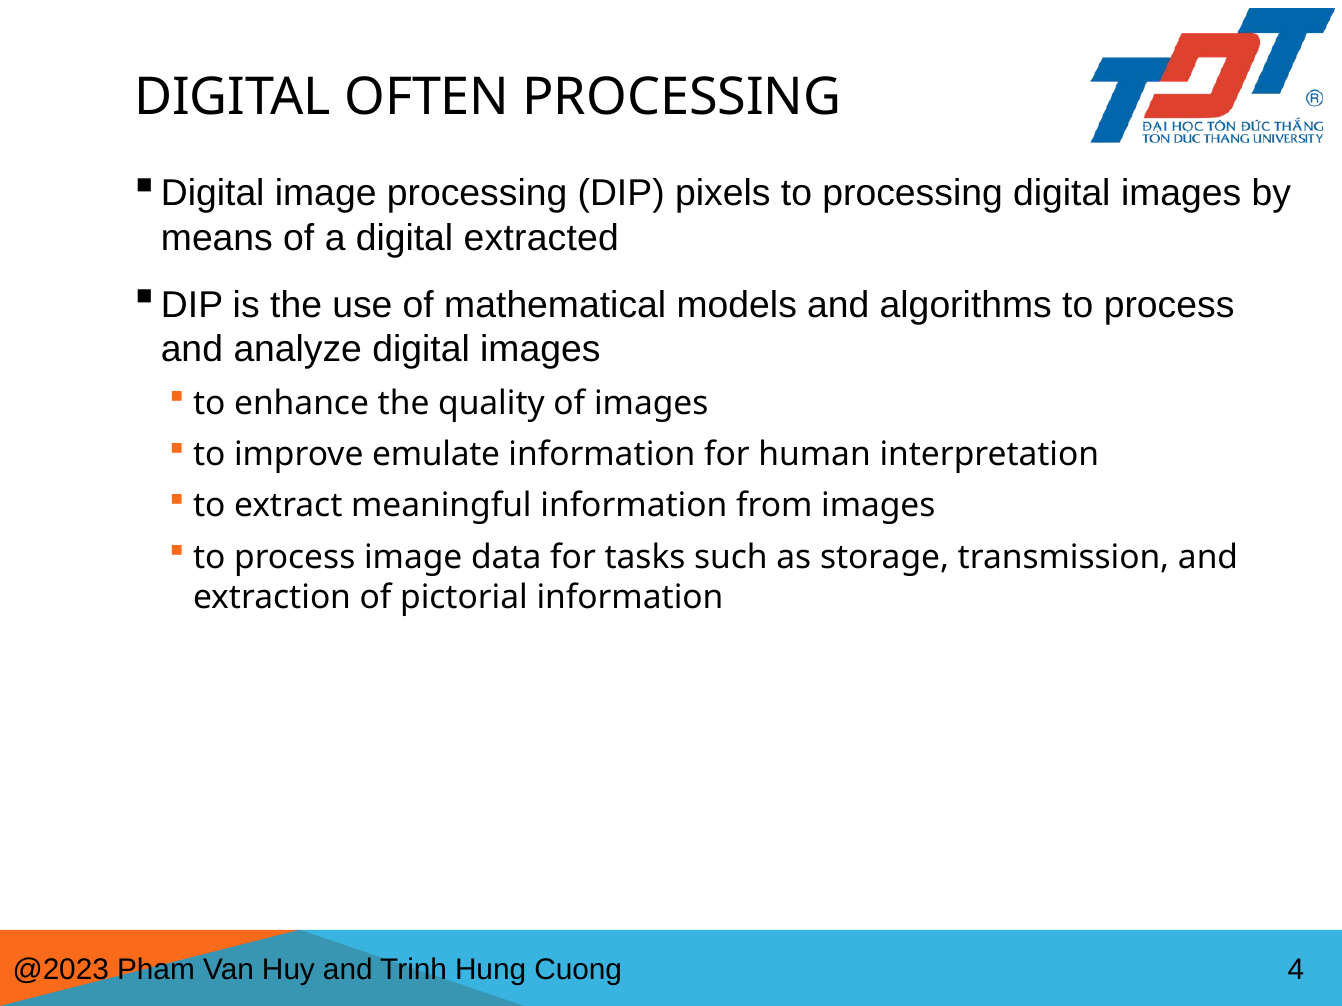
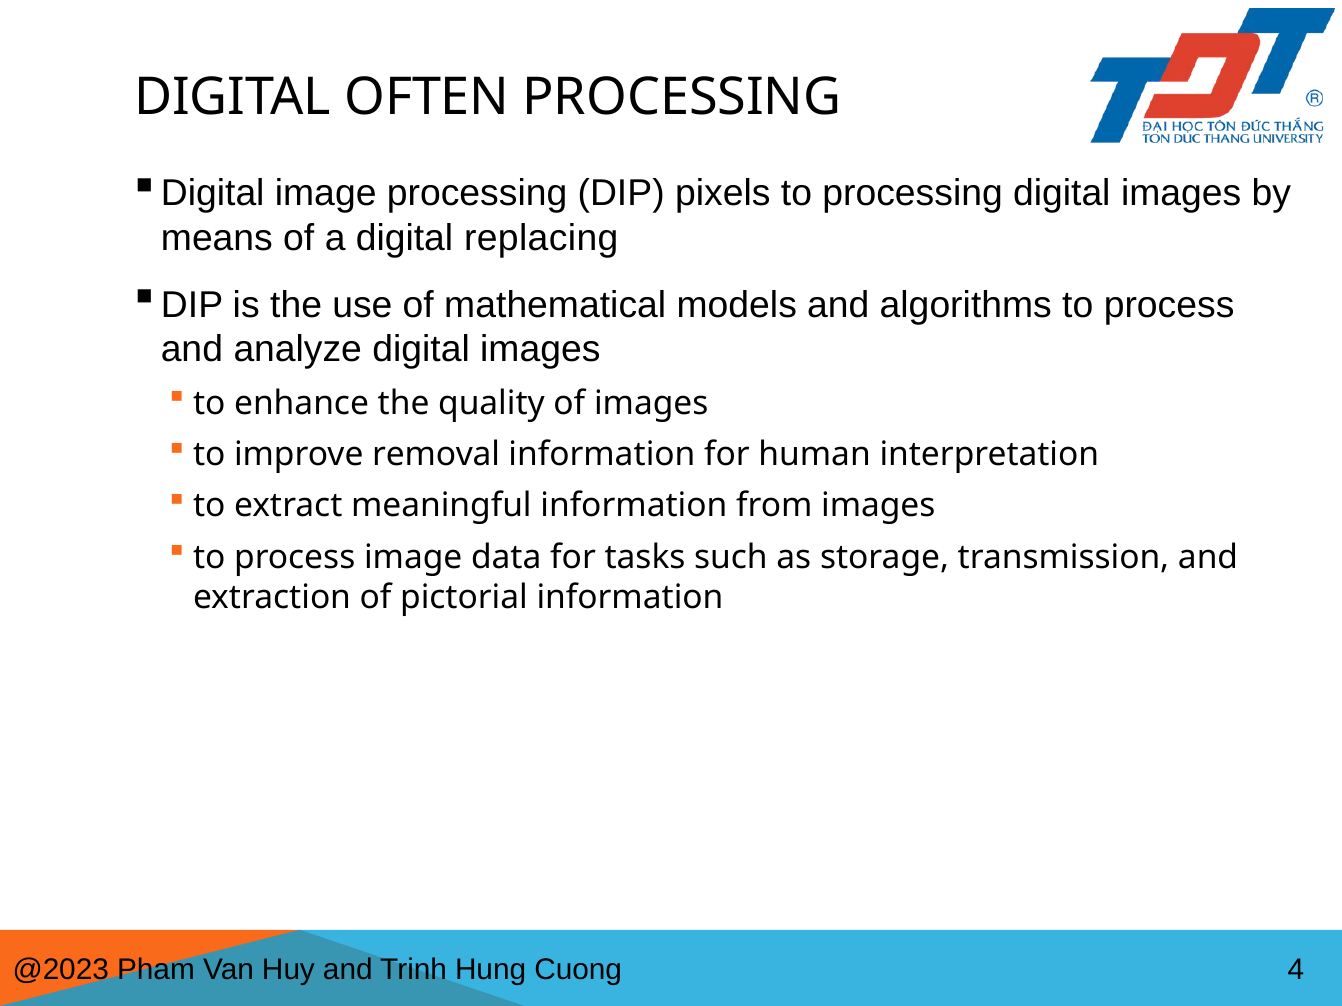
extracted: extracted -> replacing
emulate: emulate -> removal
